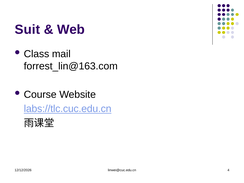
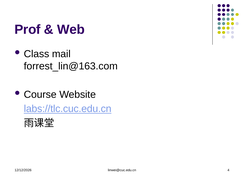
Suit: Suit -> Prof
